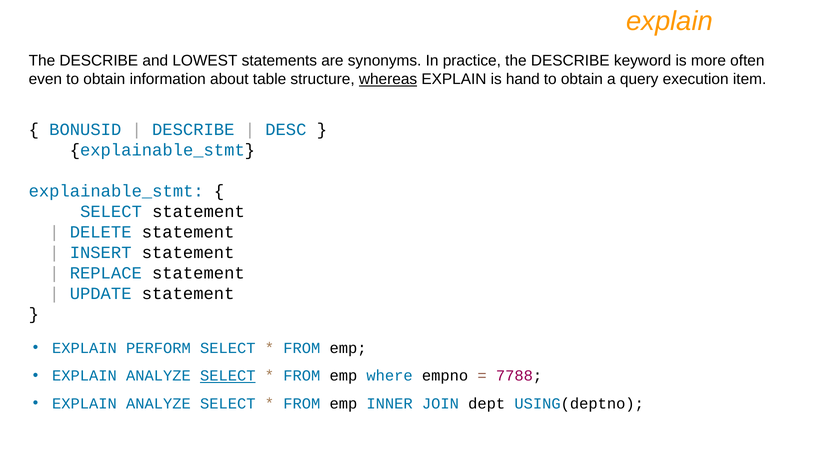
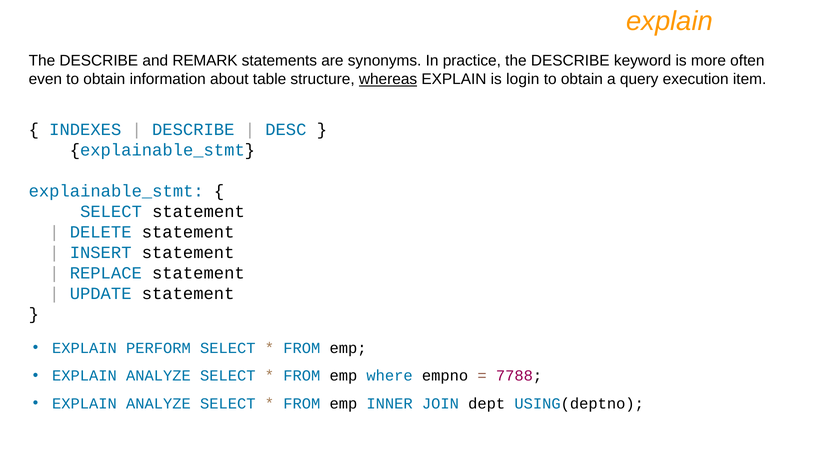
LOWEST: LOWEST -> REMARK
hand: hand -> login
BONUSID: BONUSID -> INDEXES
SELECT at (228, 376) underline: present -> none
